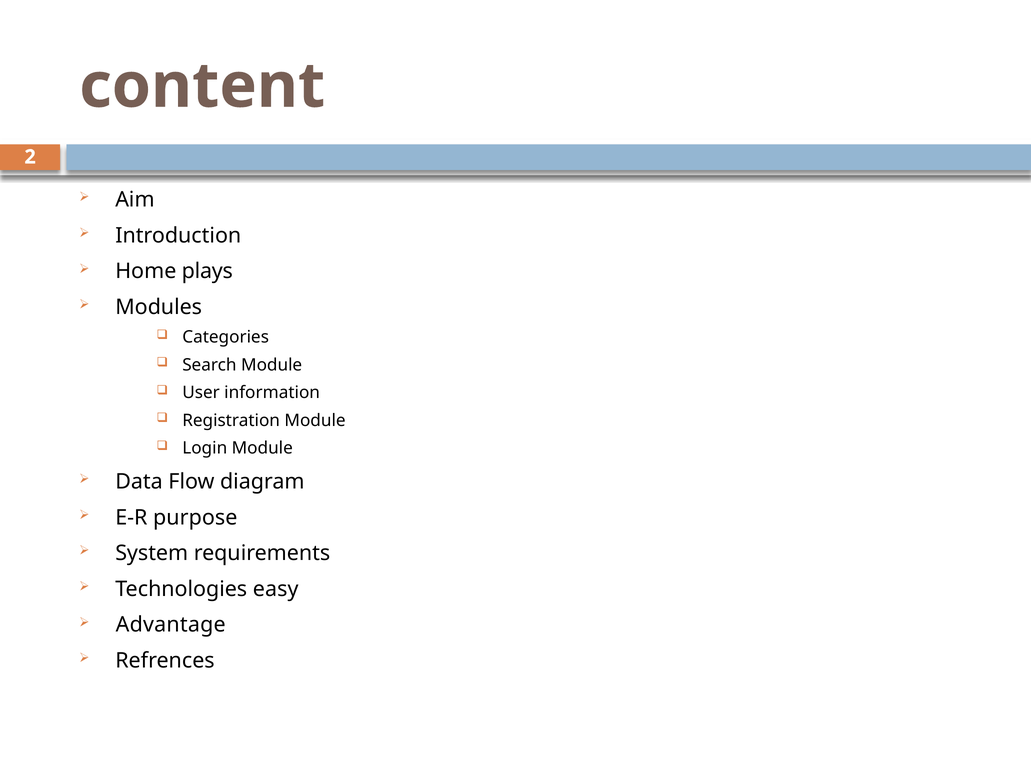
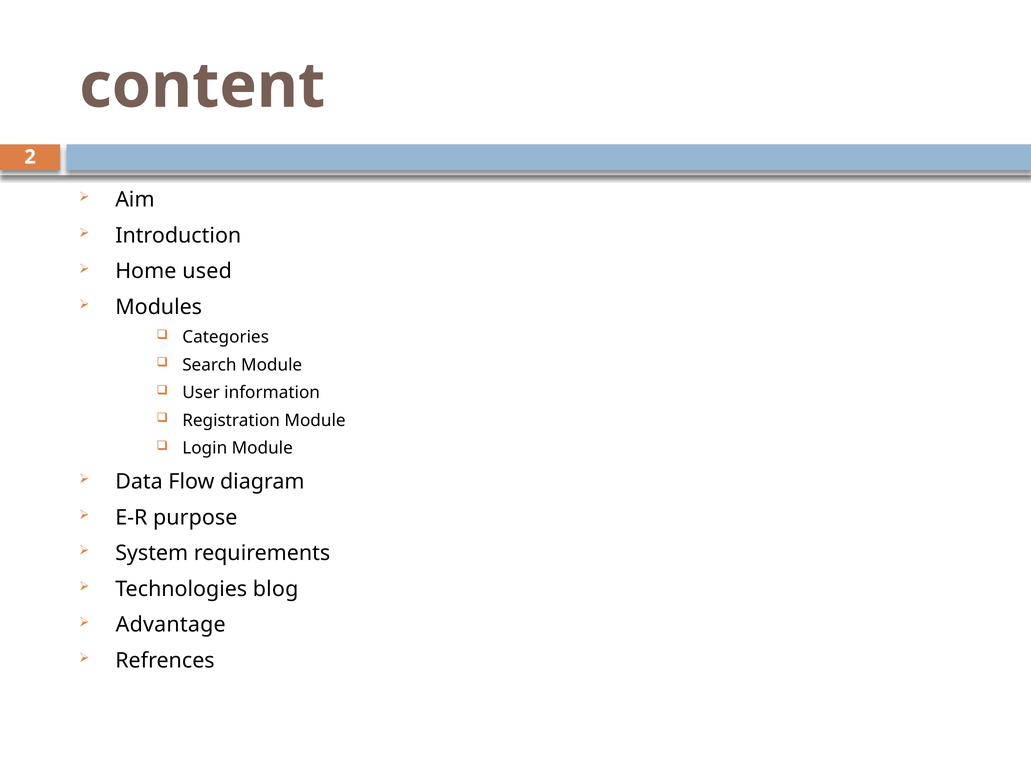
plays: plays -> used
easy: easy -> blog
